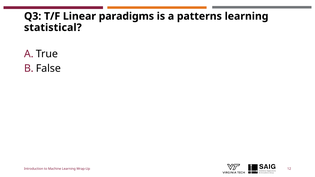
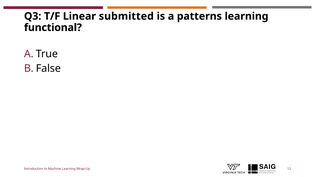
paradigms: paradigms -> submitted
statistical: statistical -> functional
